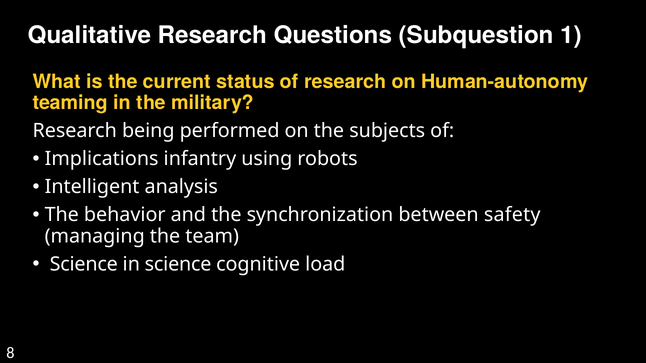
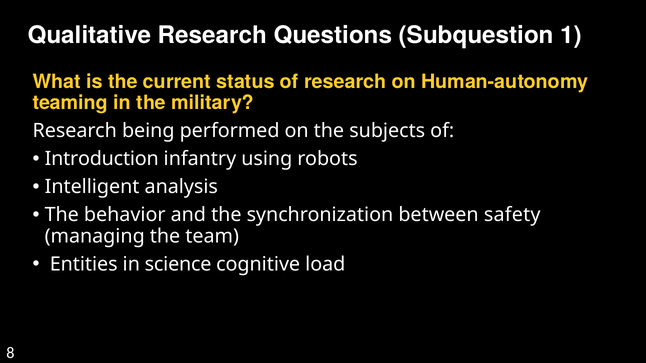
Implications: Implications -> Introduction
Science at (84, 264): Science -> Entities
